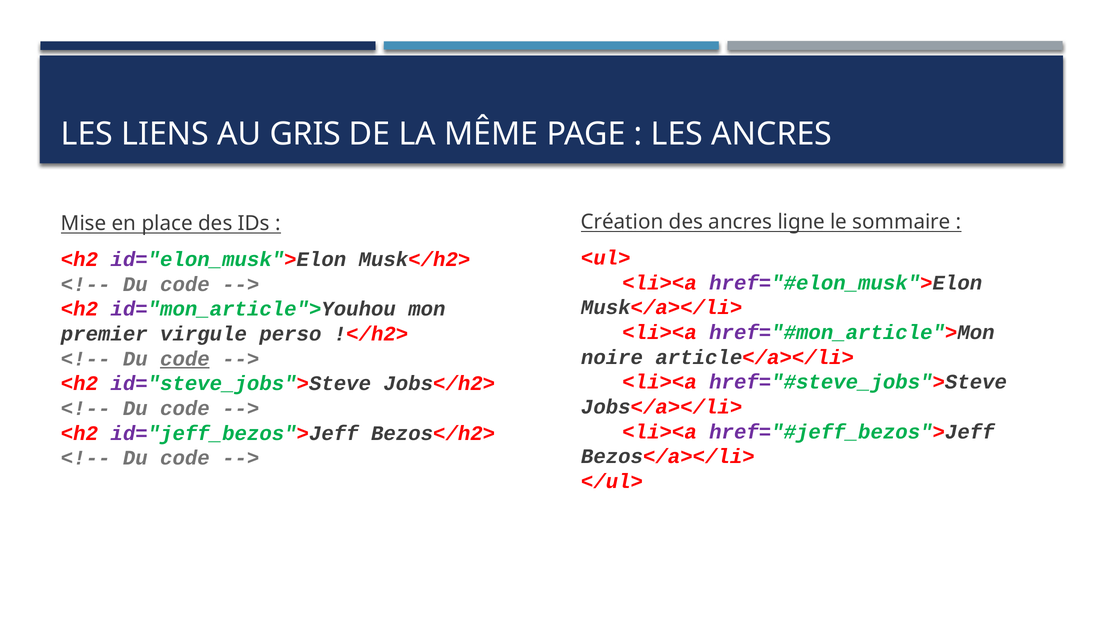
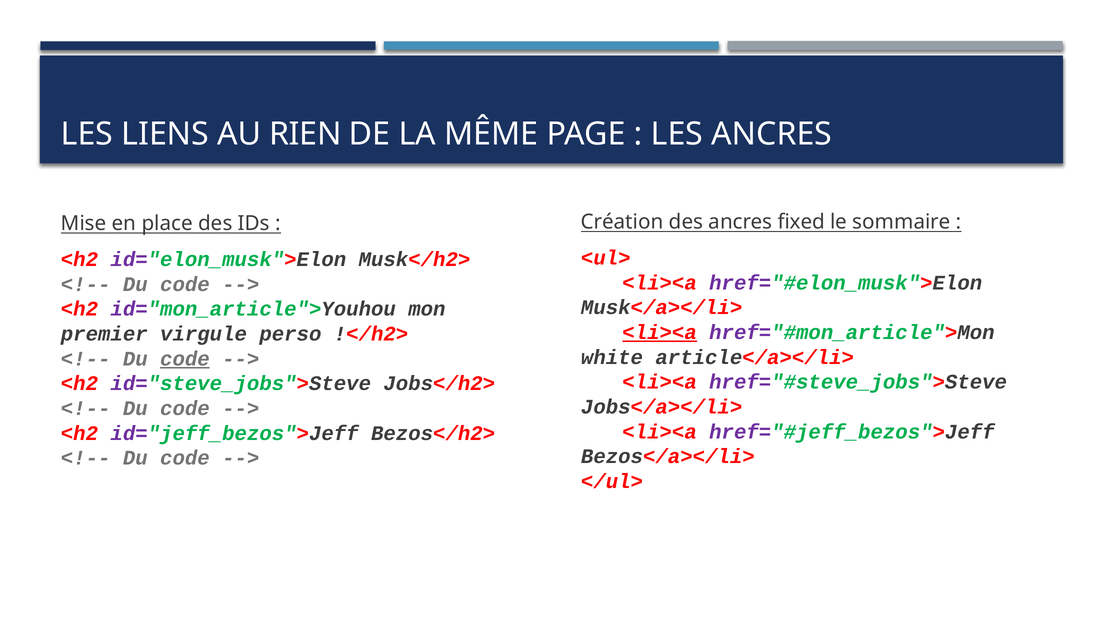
GRIS: GRIS -> RIEN
ligne: ligne -> fixed
<li><a at (660, 332) underline: none -> present
noire: noire -> white
